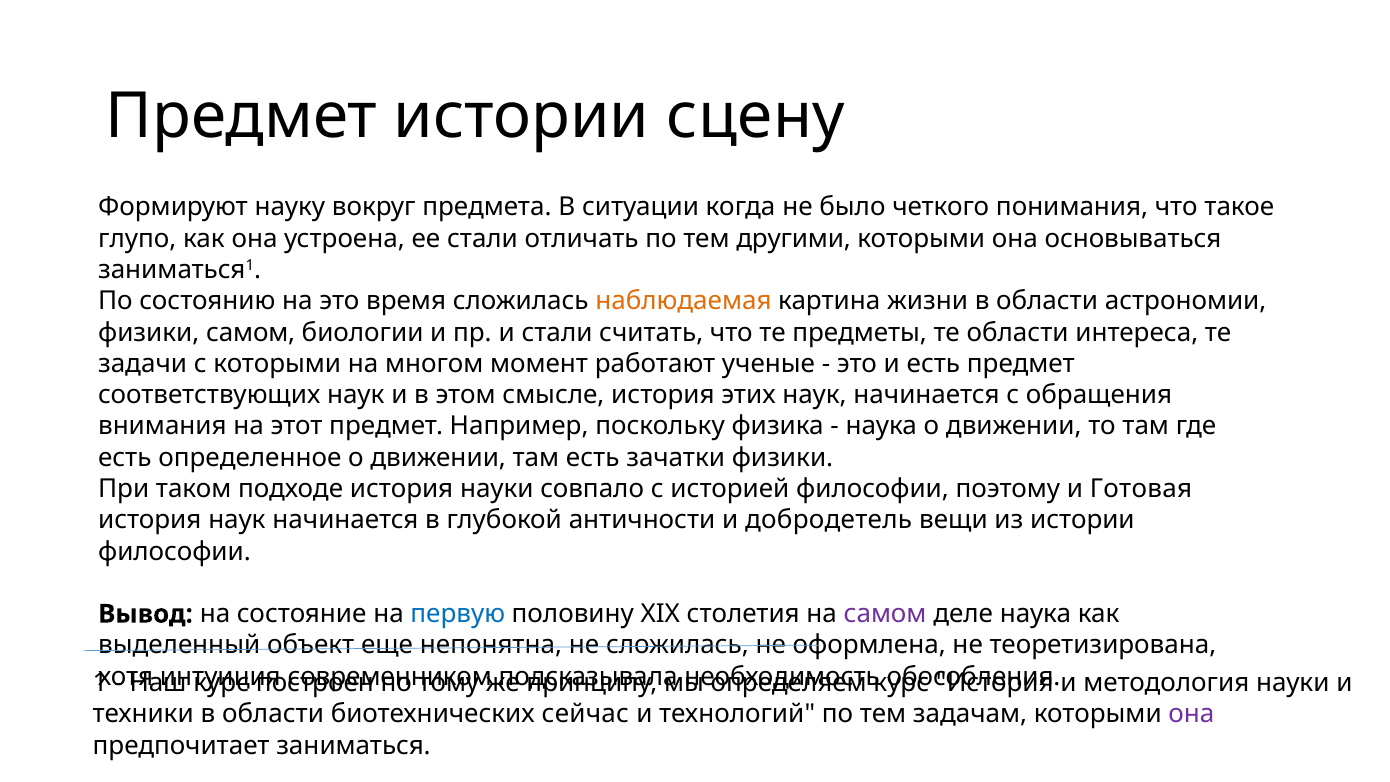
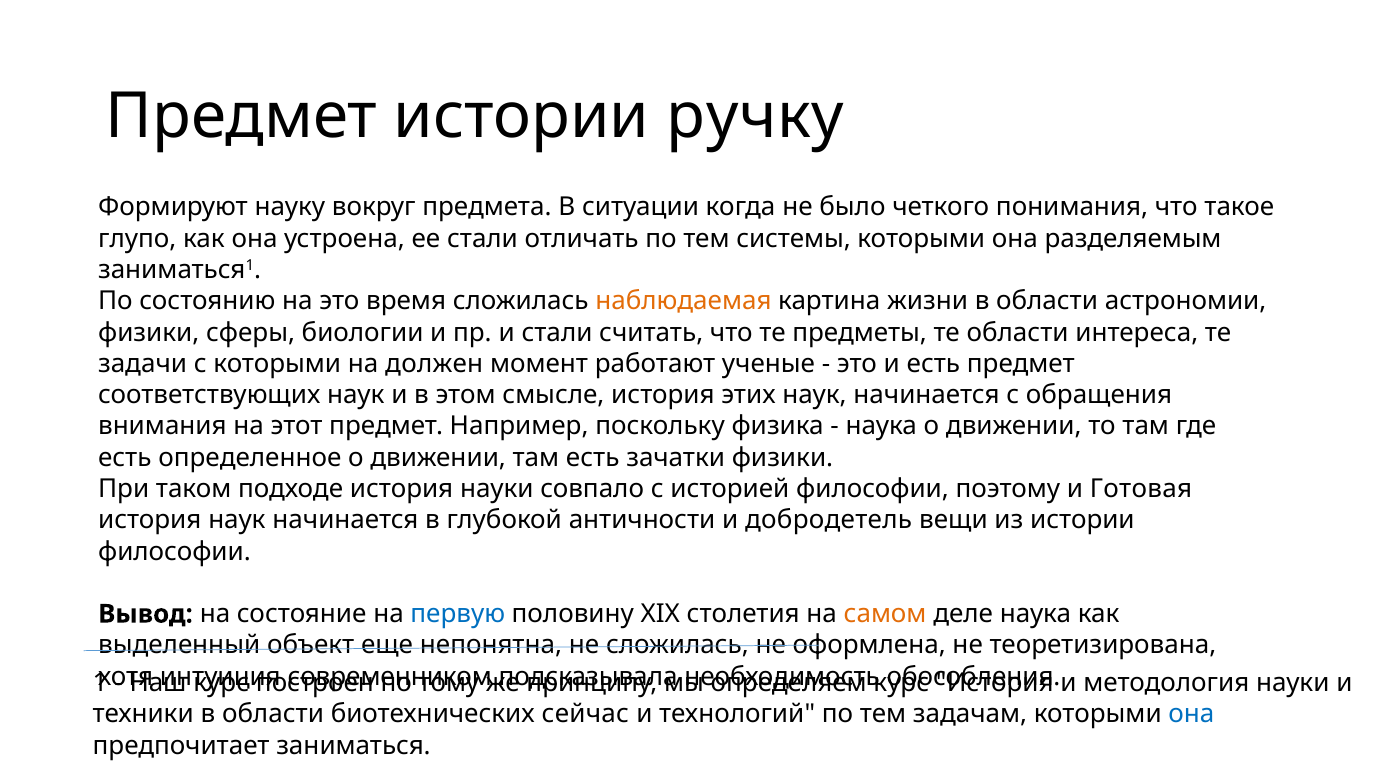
сцену: сцену -> ручку
другими: другими -> системы
основываться: основываться -> разделяемым
физики самом: самом -> сферы
многом: многом -> должен
самом at (885, 614) colour: purple -> orange
она at (1191, 714) colour: purple -> blue
